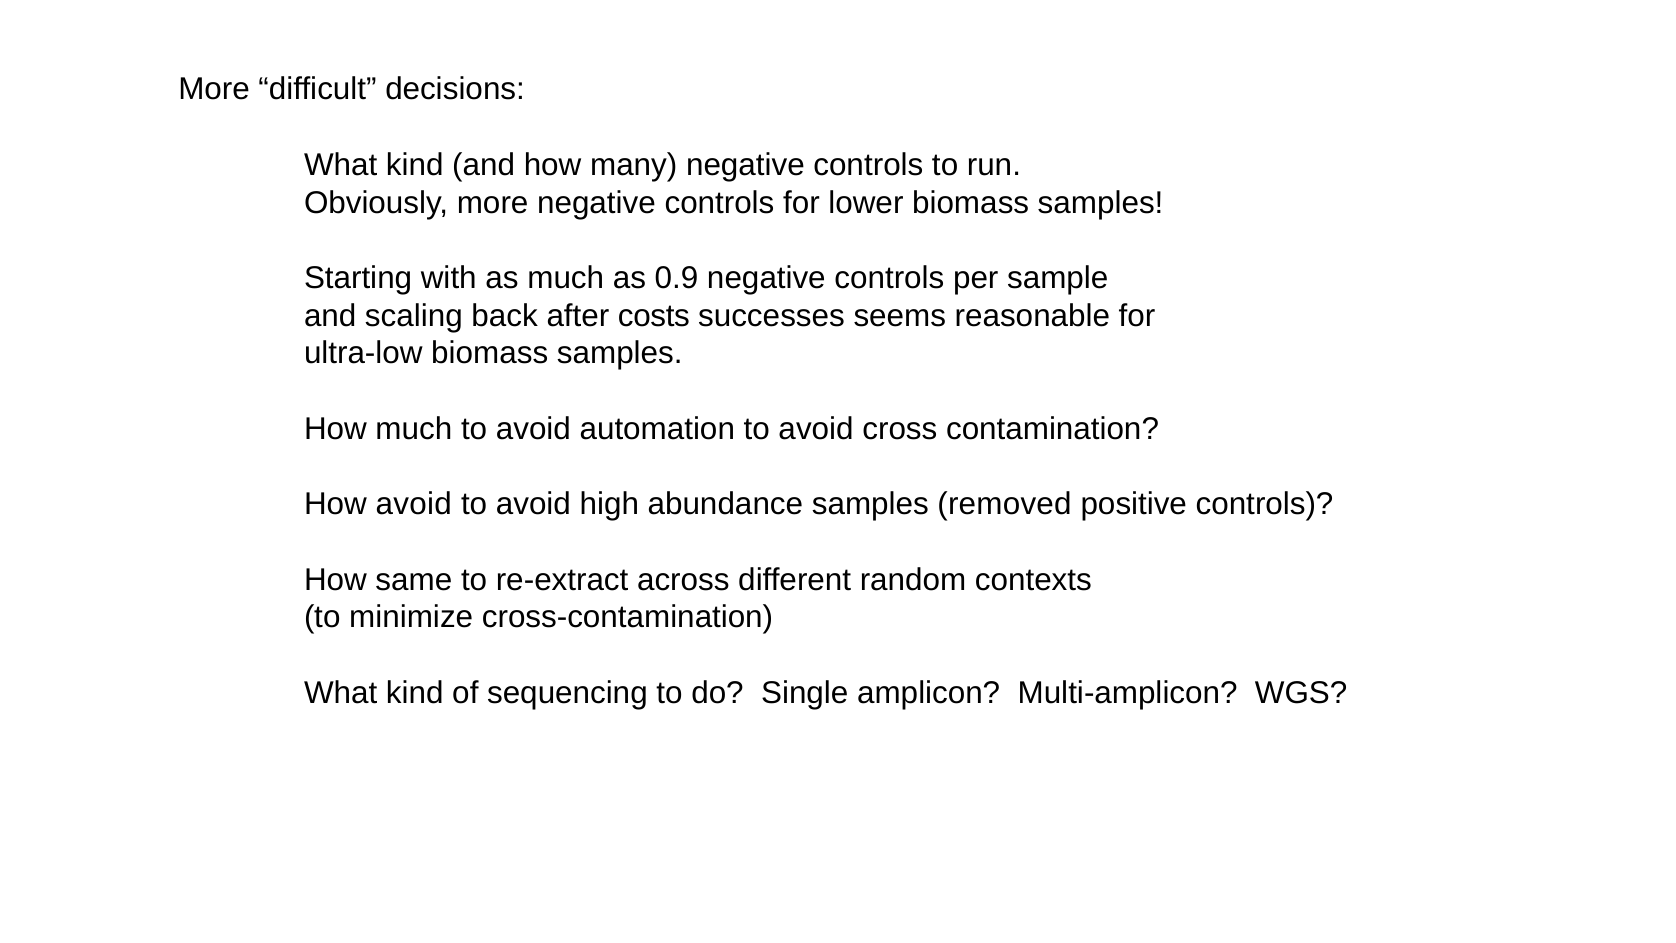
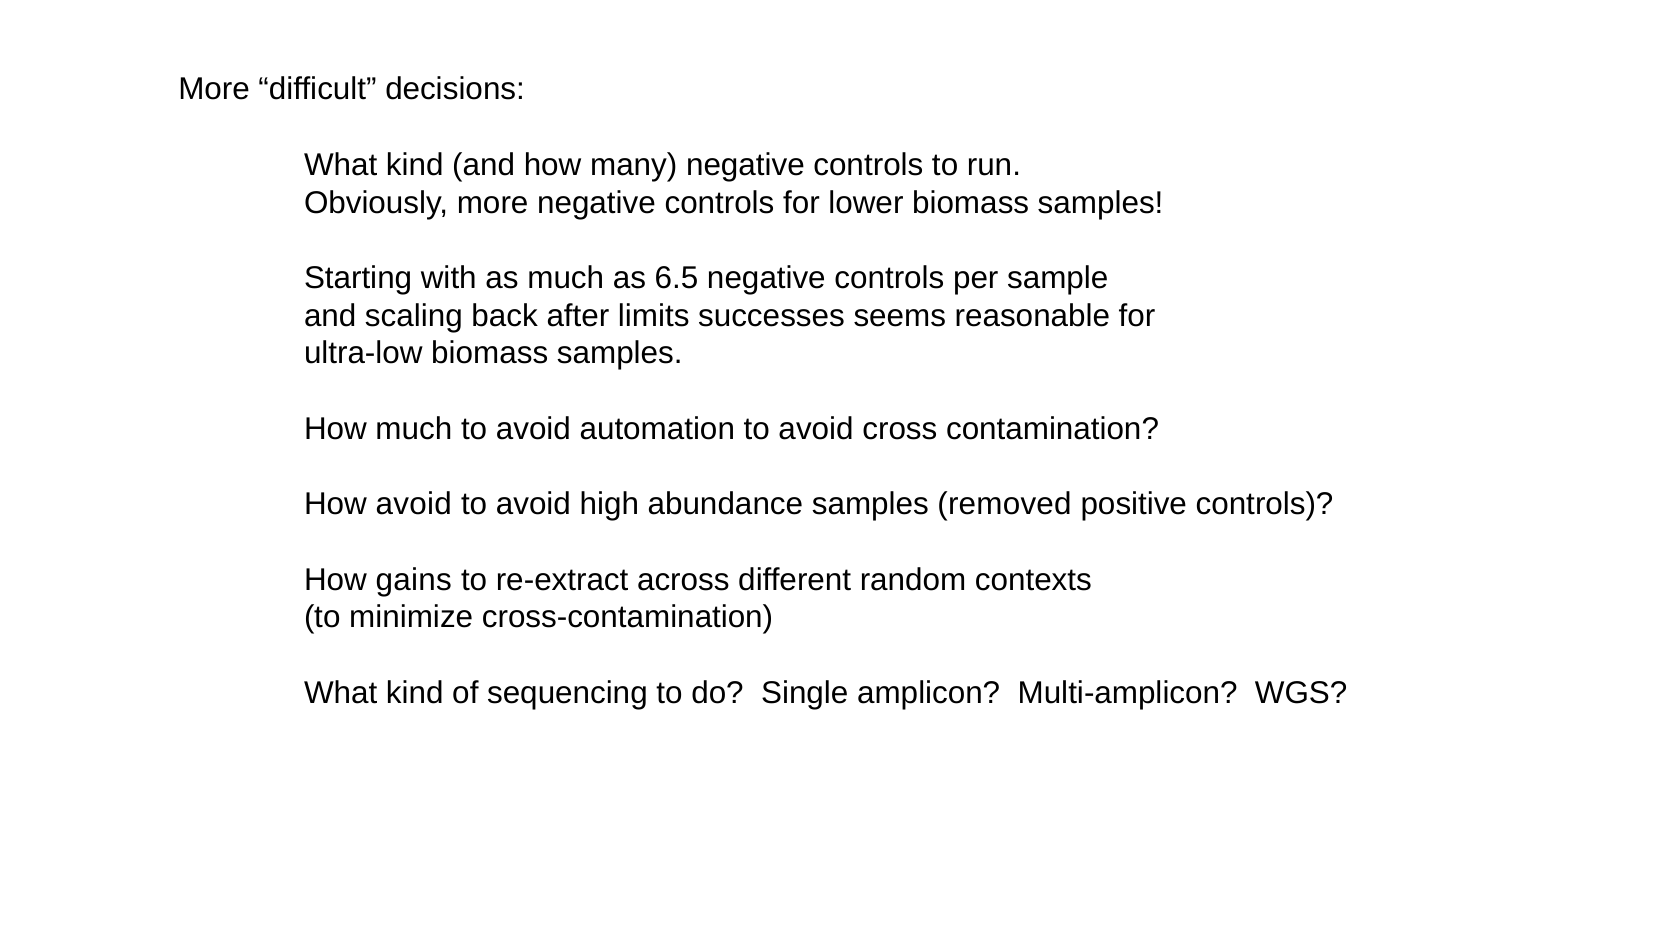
0.9: 0.9 -> 6.5
costs: costs -> limits
same: same -> gains
